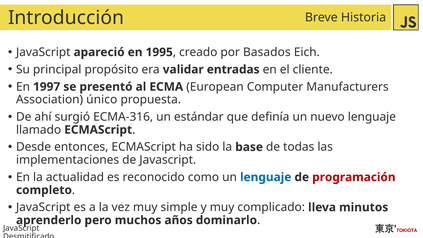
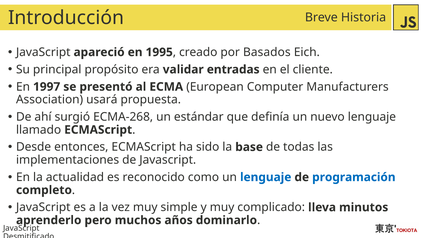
único: único -> usará
ECMA-316: ECMA-316 -> ECMA-268
programación colour: red -> blue
